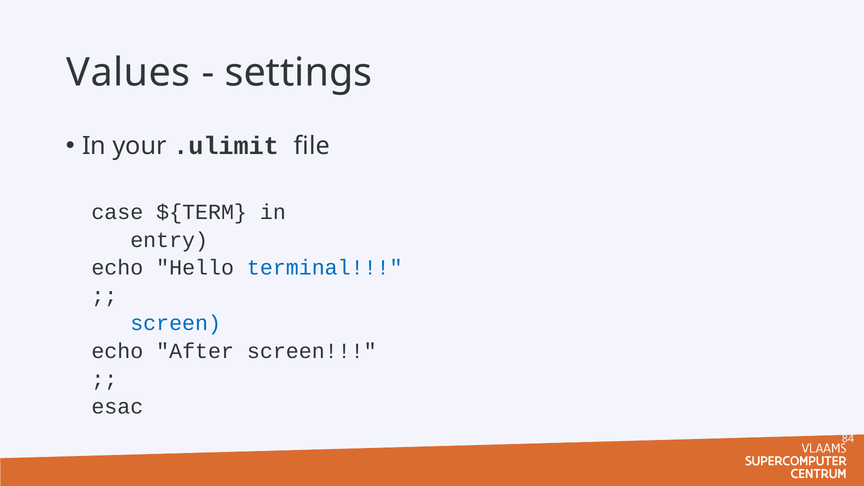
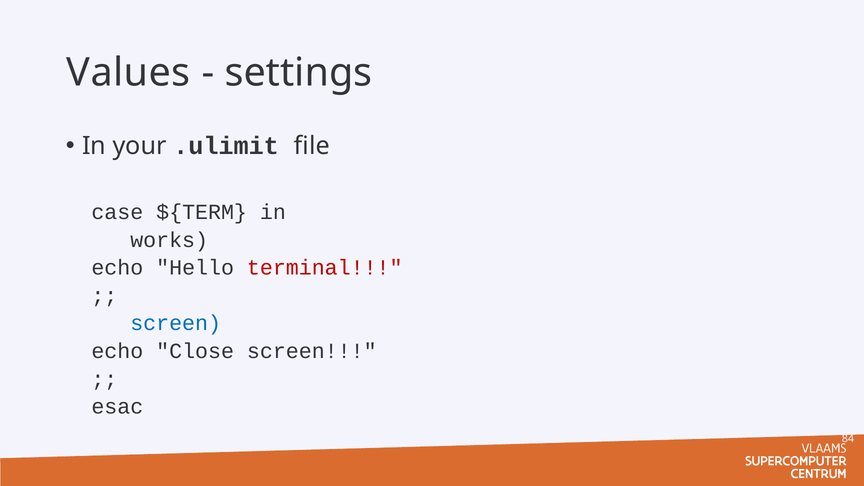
entry: entry -> works
terminal colour: blue -> red
After: After -> Close
